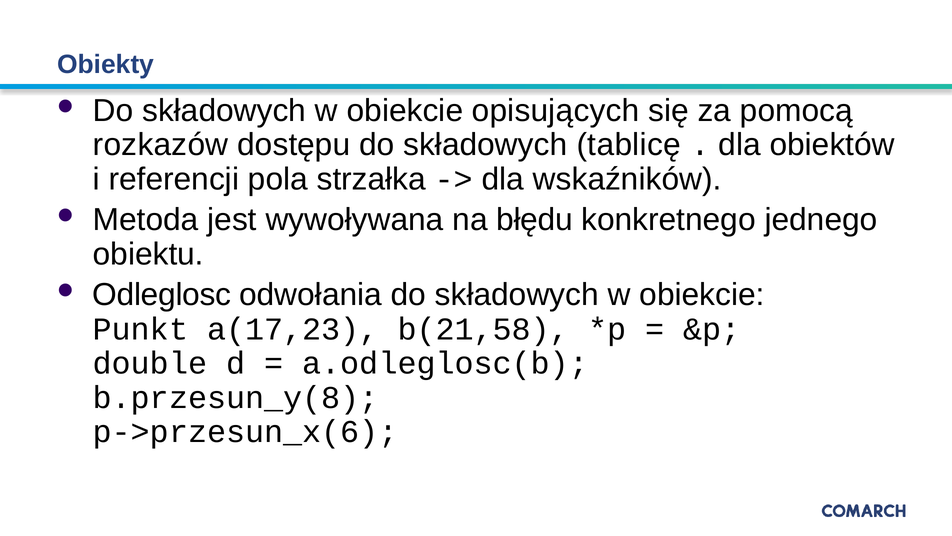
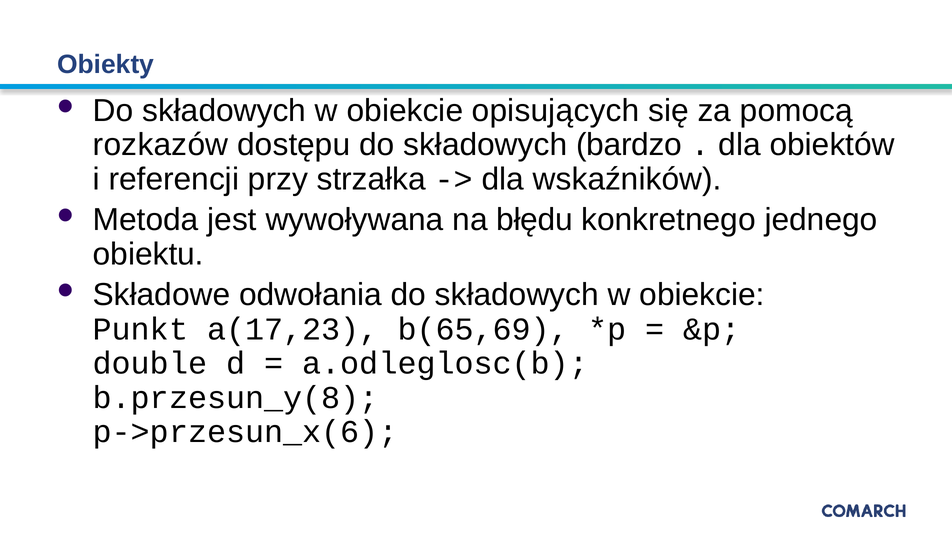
tablicę: tablicę -> bardzo
pola: pola -> przy
Odleglosc: Odleglosc -> Składowe
b(21,58: b(21,58 -> b(65,69
